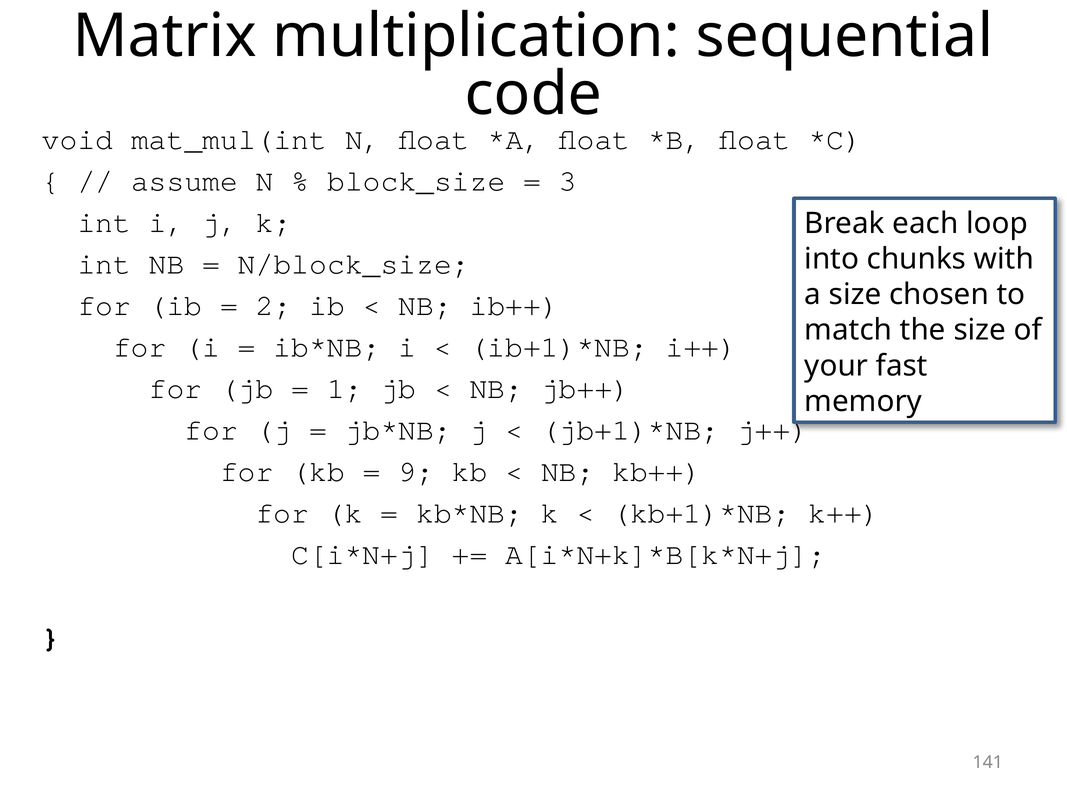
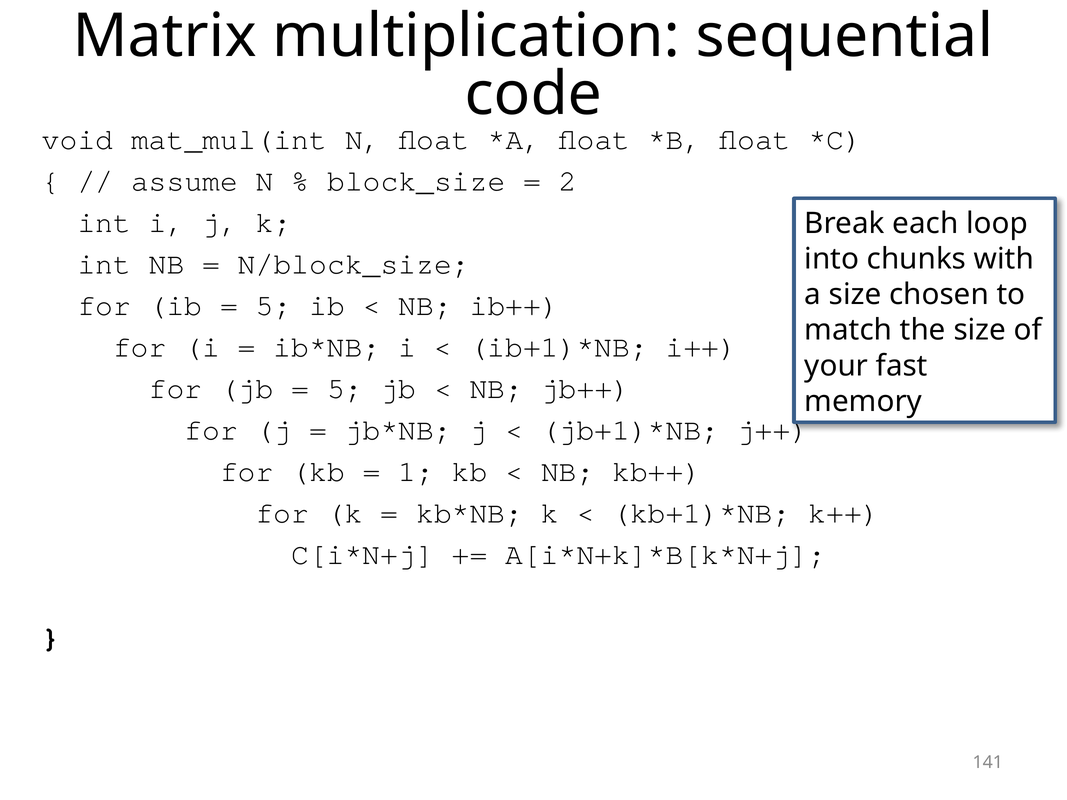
3: 3 -> 2
2 at (274, 305): 2 -> 5
1 at (345, 389): 1 -> 5
9: 9 -> 1
